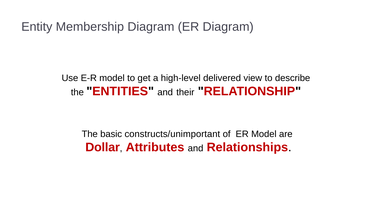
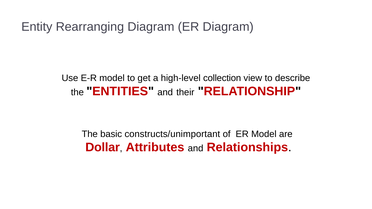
Membership: Membership -> Rearranging
delivered: delivered -> collection
